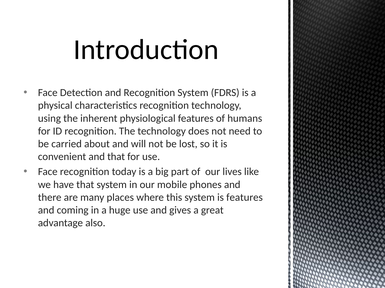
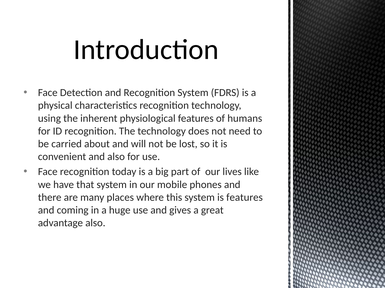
and that: that -> also
